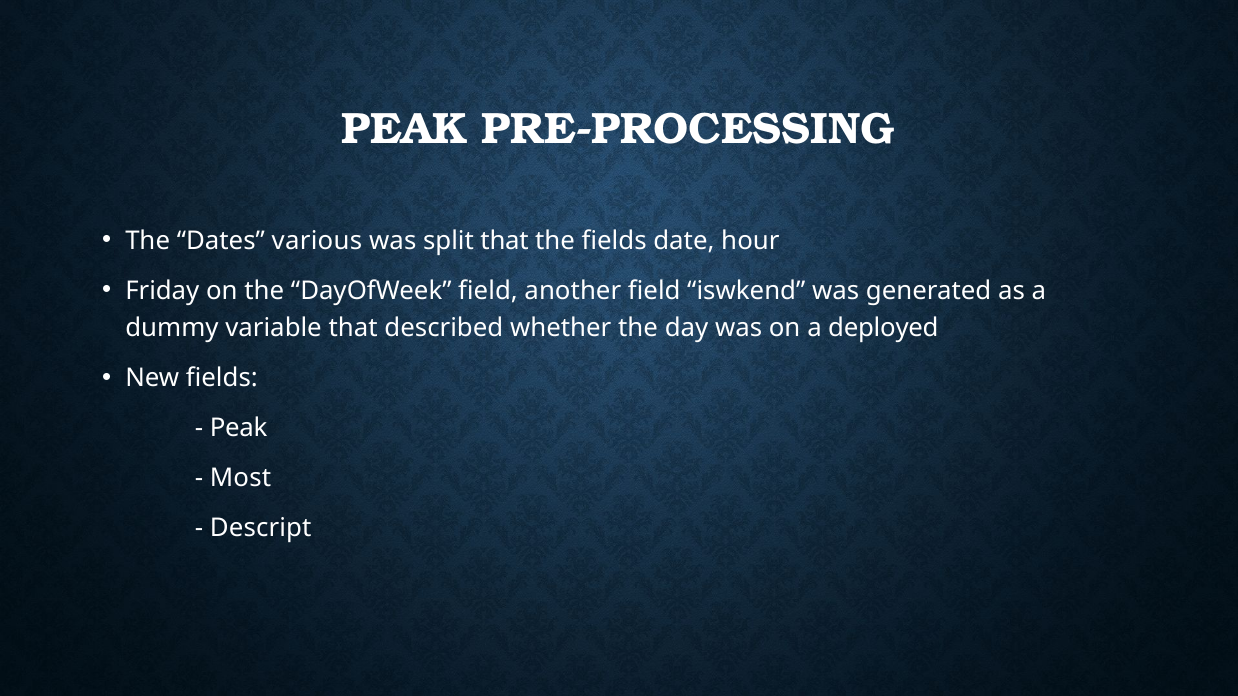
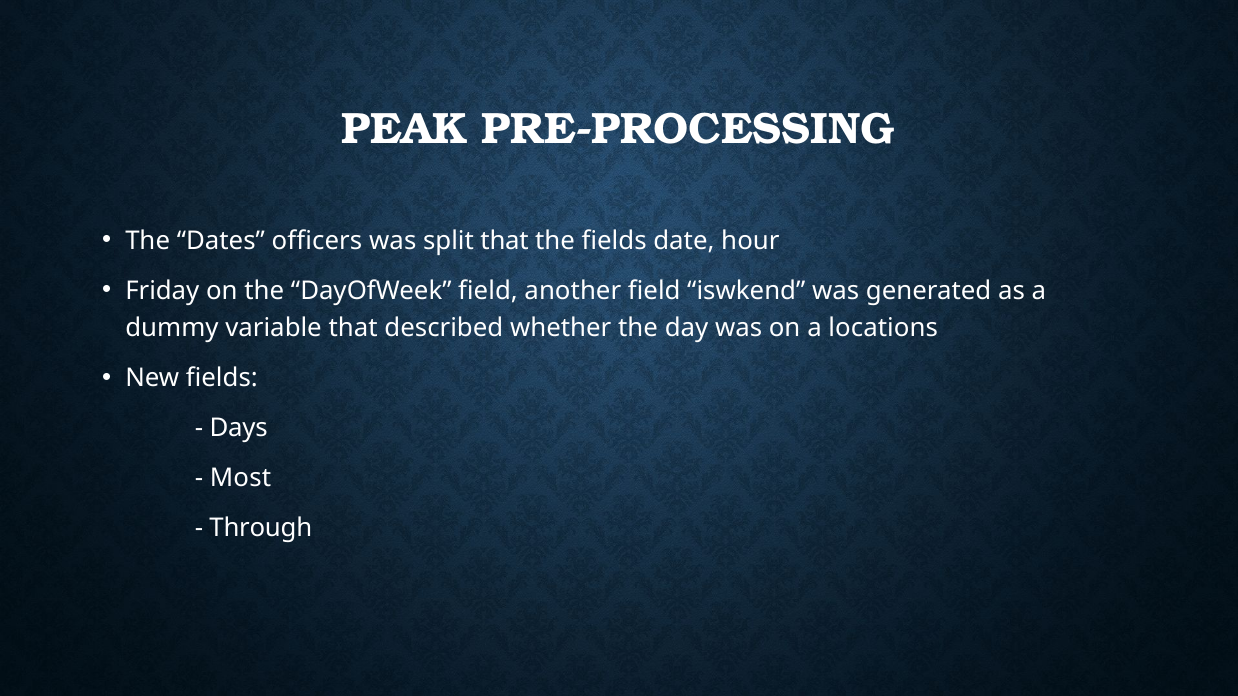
various: various -> officers
deployed: deployed -> locations
Peak at (239, 428): Peak -> Days
Descript: Descript -> Through
